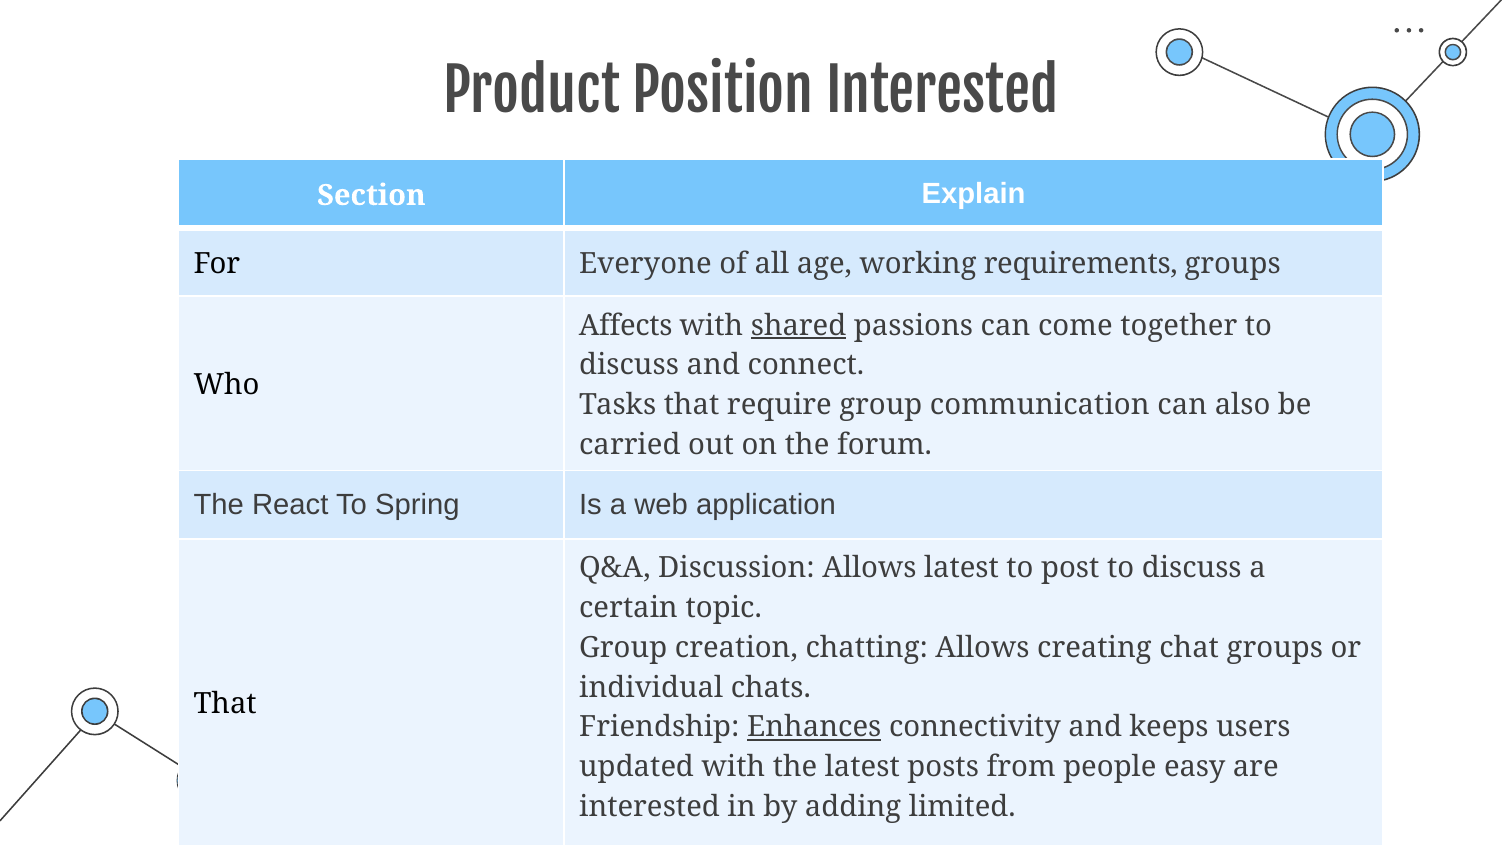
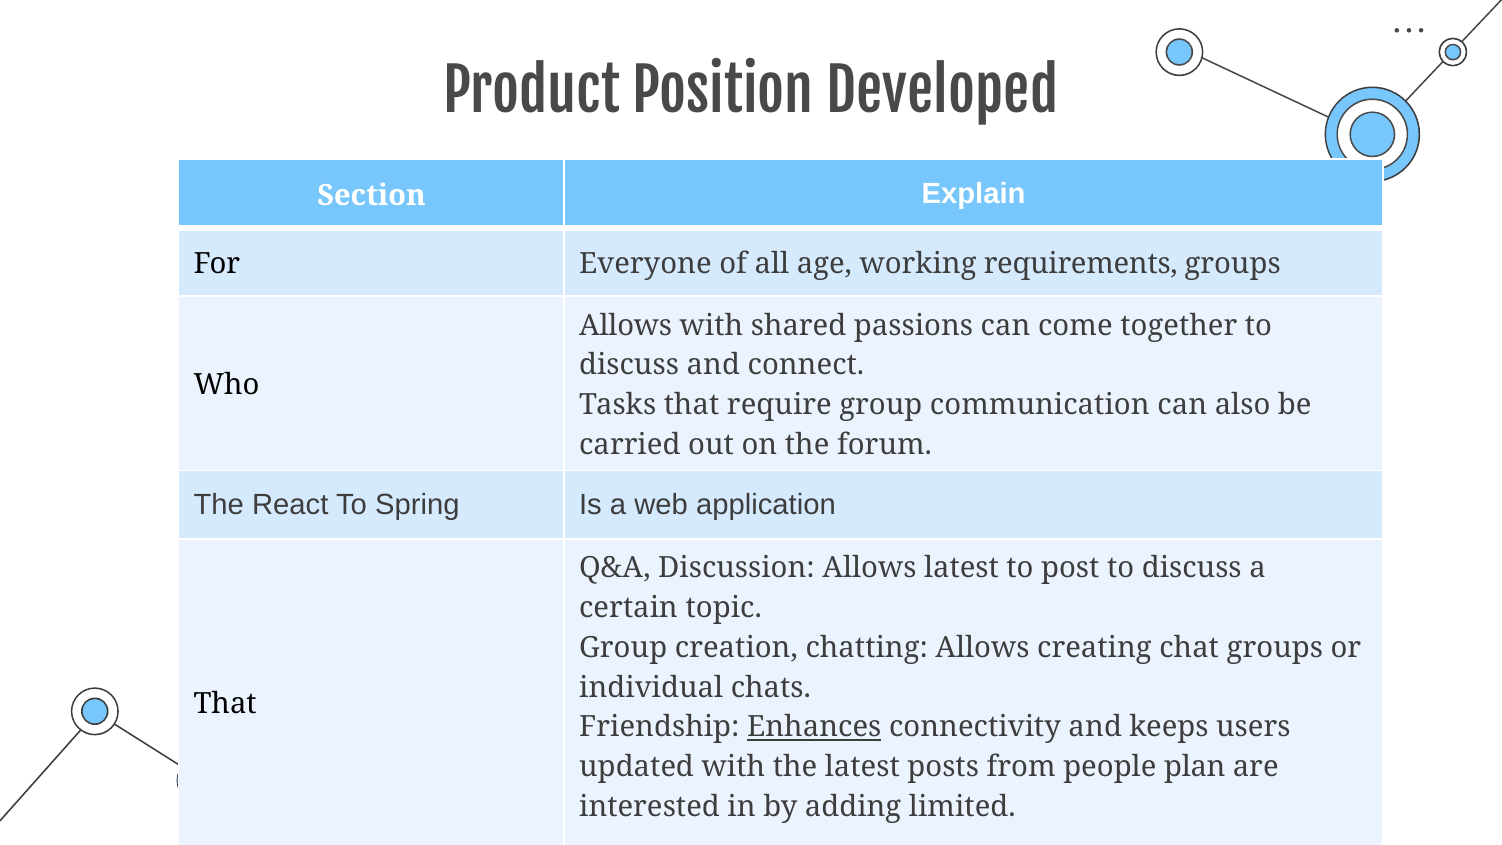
Position Interested: Interested -> Developed
Affects at (626, 325): Affects -> Allows
shared underline: present -> none
easy: easy -> plan
